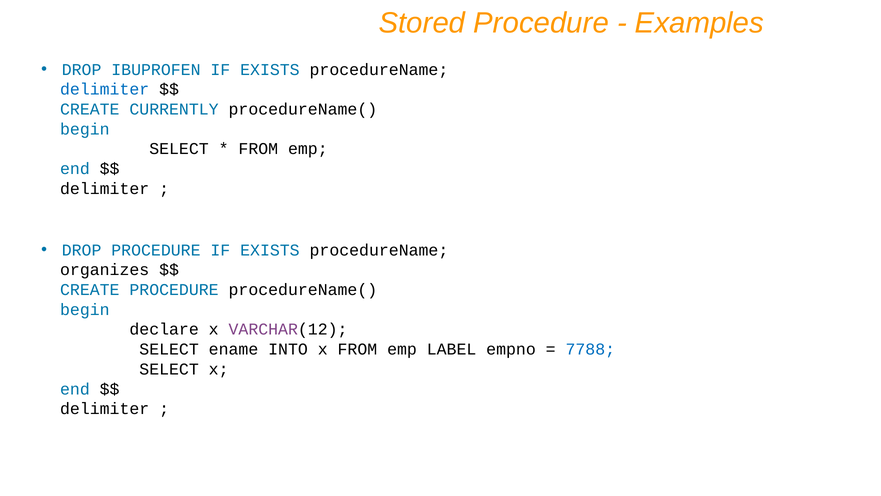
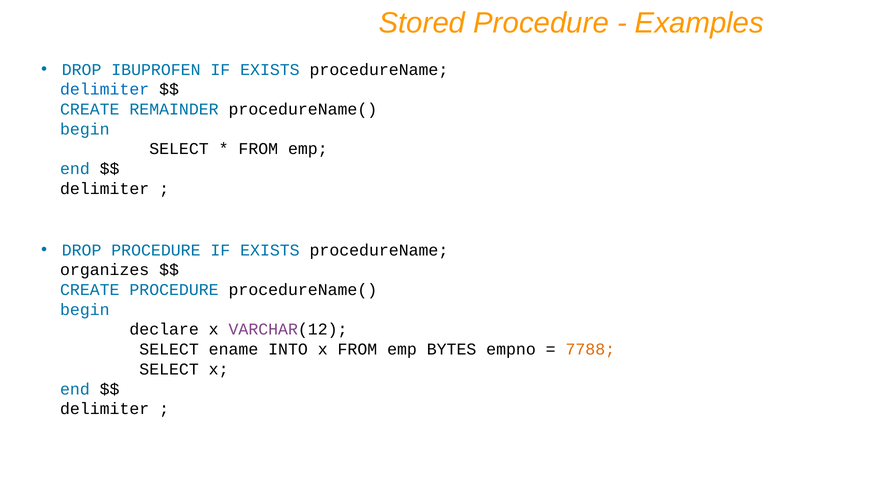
CURRENTLY: CURRENTLY -> REMAINDER
LABEL: LABEL -> BYTES
7788 colour: blue -> orange
